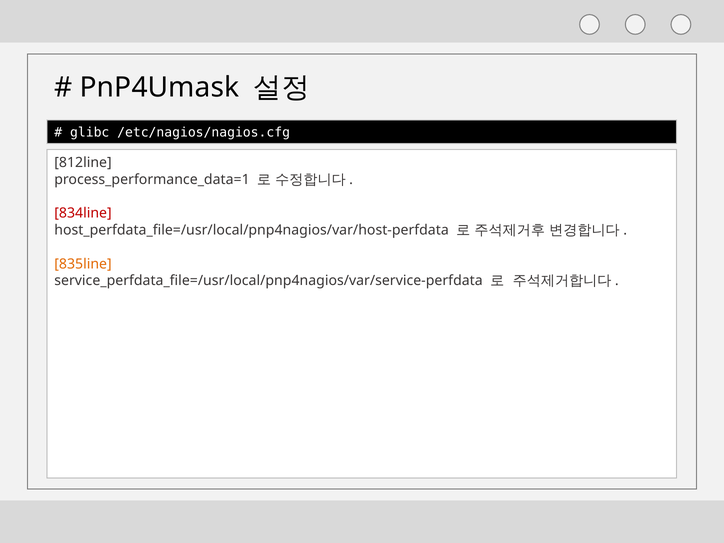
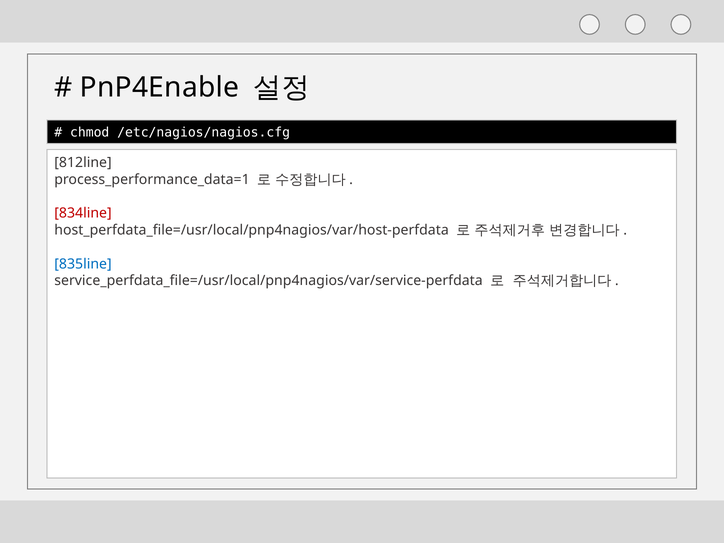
PnP4Umask: PnP4Umask -> PnP4Enable
glibc: glibc -> chmod
835line colour: orange -> blue
